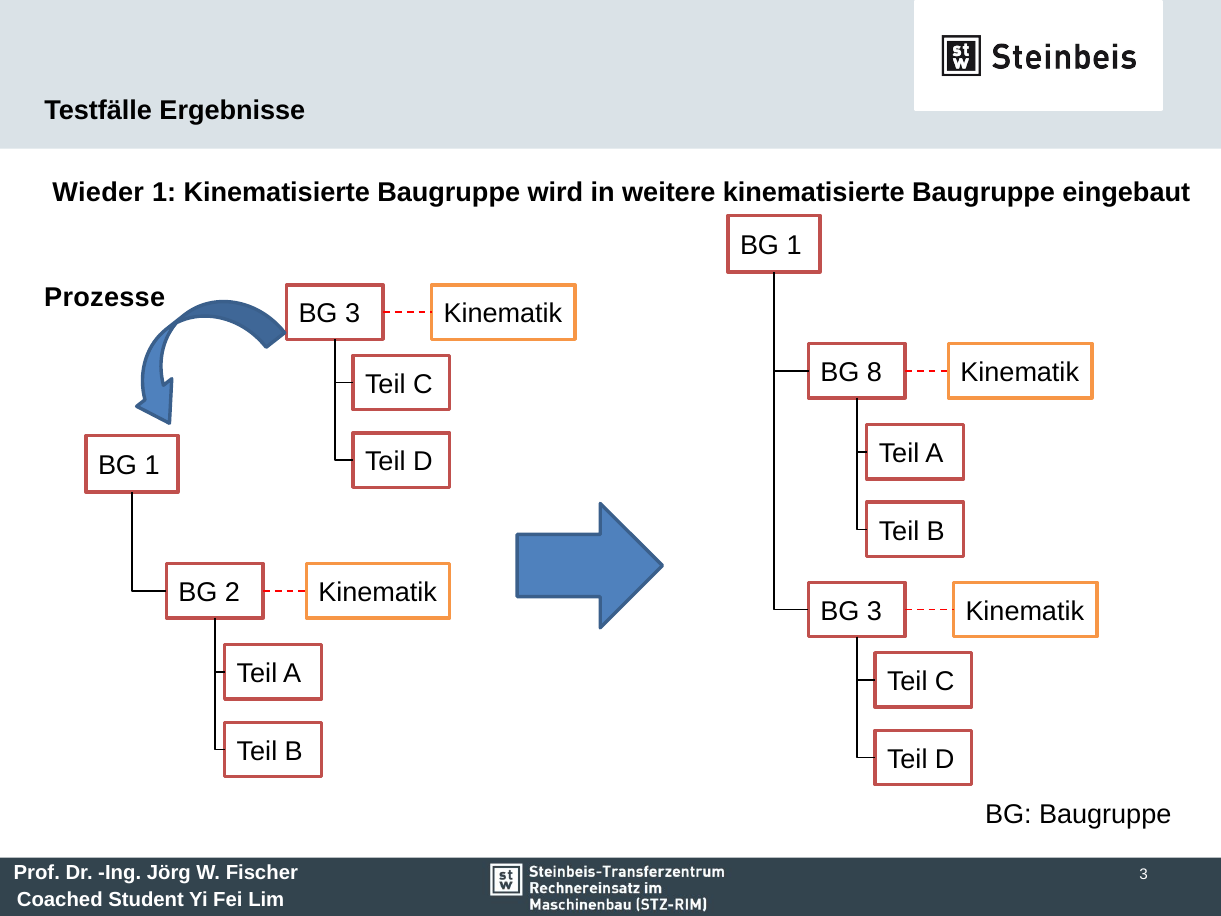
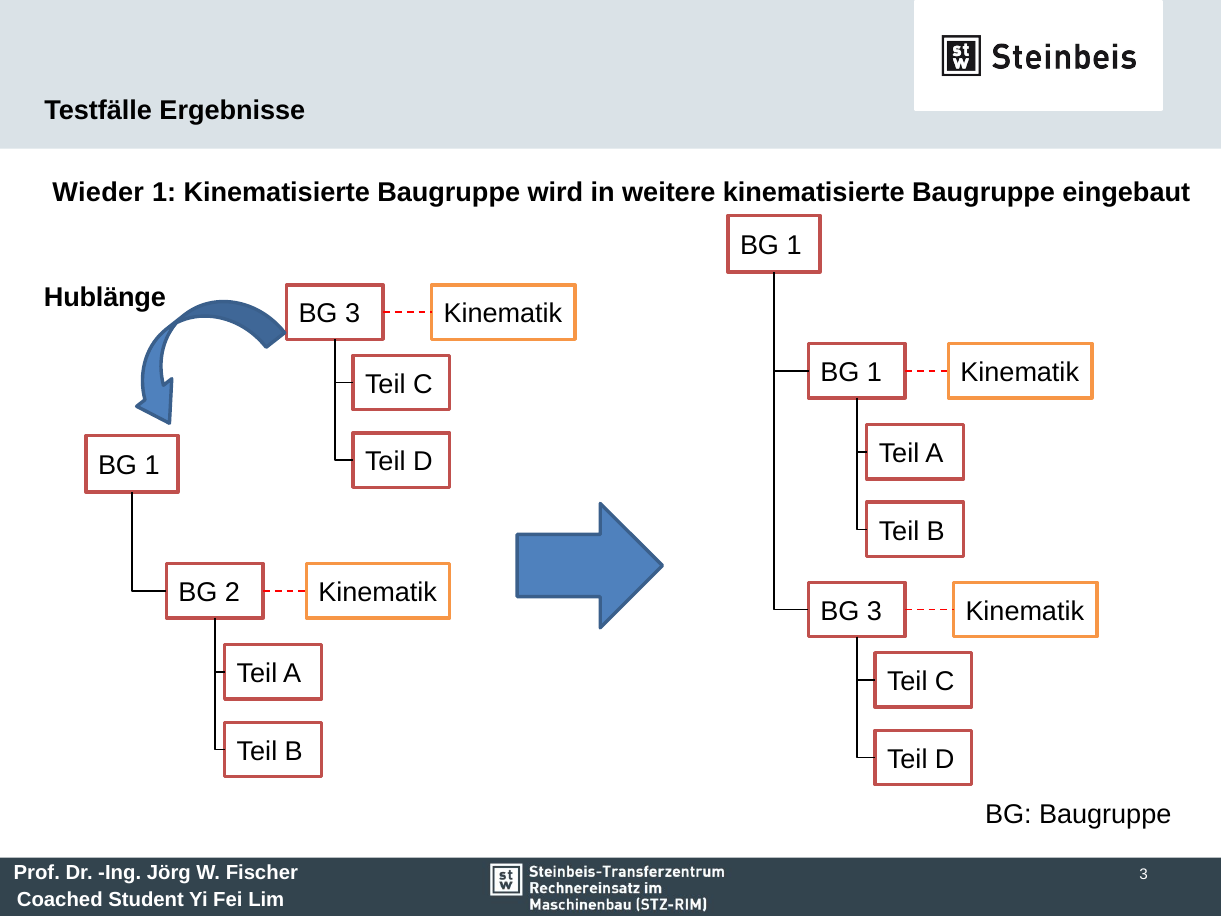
Prozesse: Prozesse -> Hublänge
8 at (875, 372): 8 -> 1
